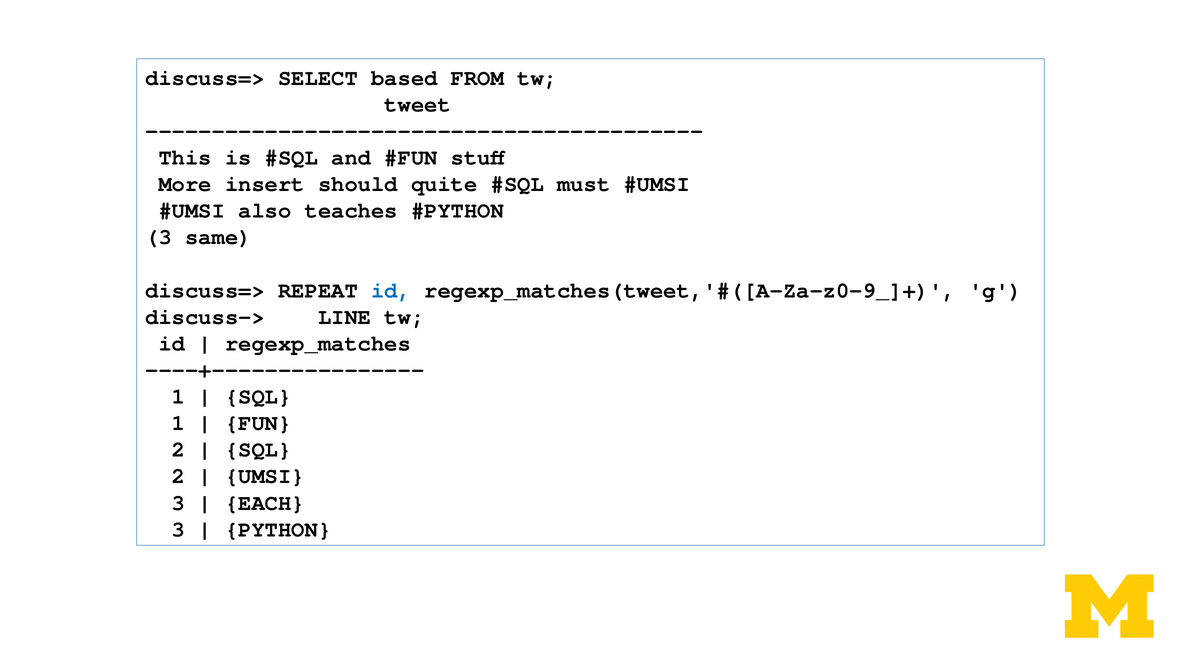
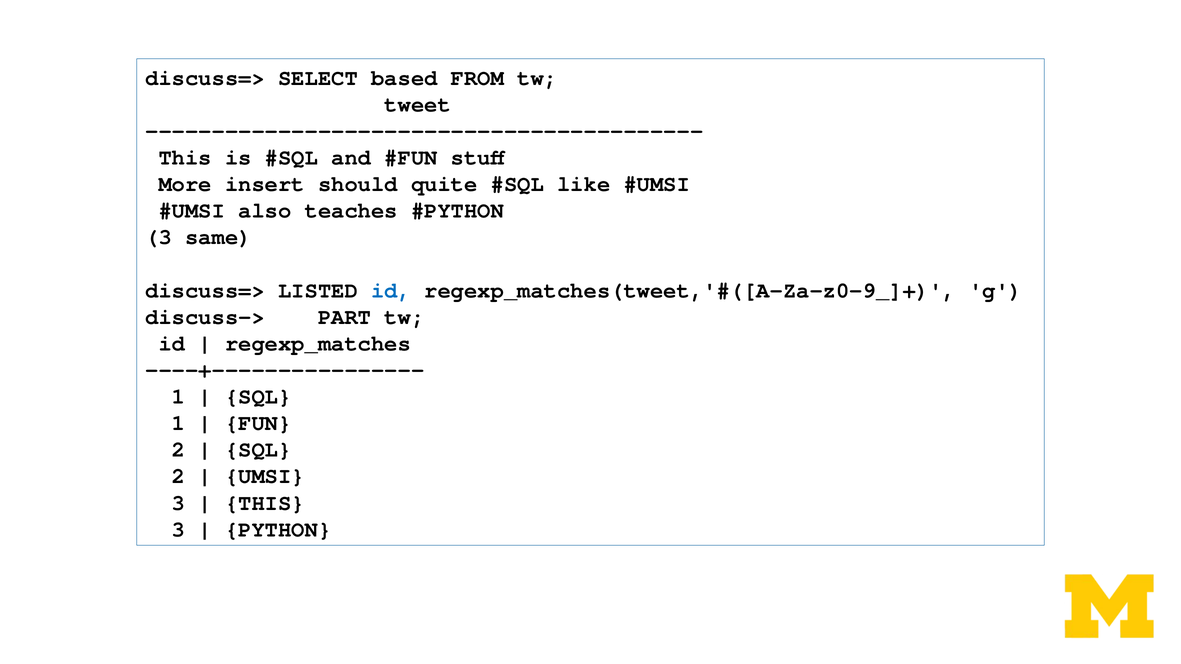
must: must -> like
REPEAT: REPEAT -> LISTED
LINE: LINE -> PART
EACH at (265, 503): EACH -> THIS
